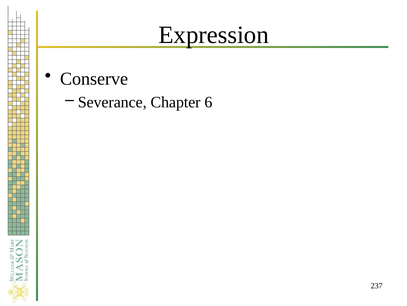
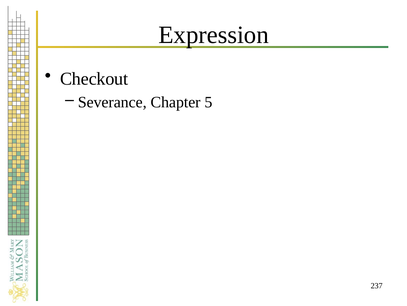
Conserve: Conserve -> Checkout
6: 6 -> 5
